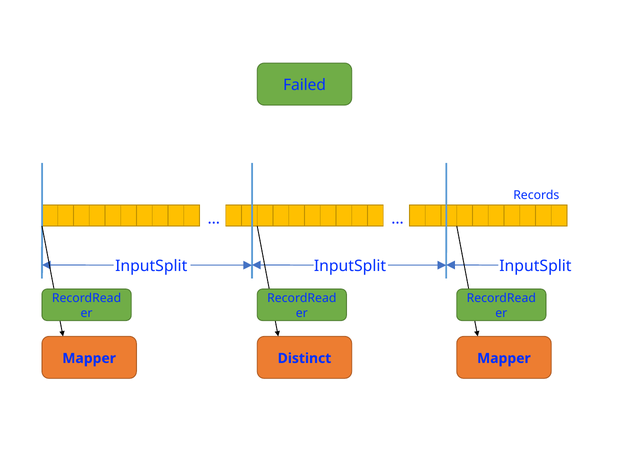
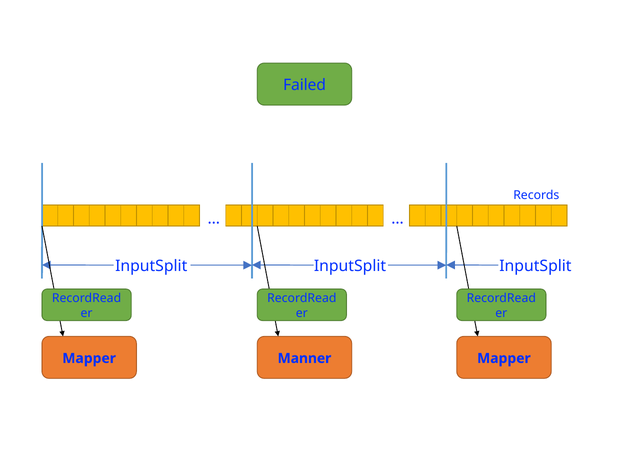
Distinct: Distinct -> Manner
